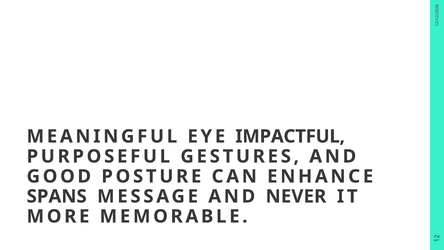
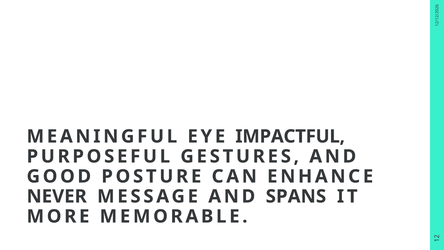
SPANS: SPANS -> NEVER
NEVER: NEVER -> SPANS
